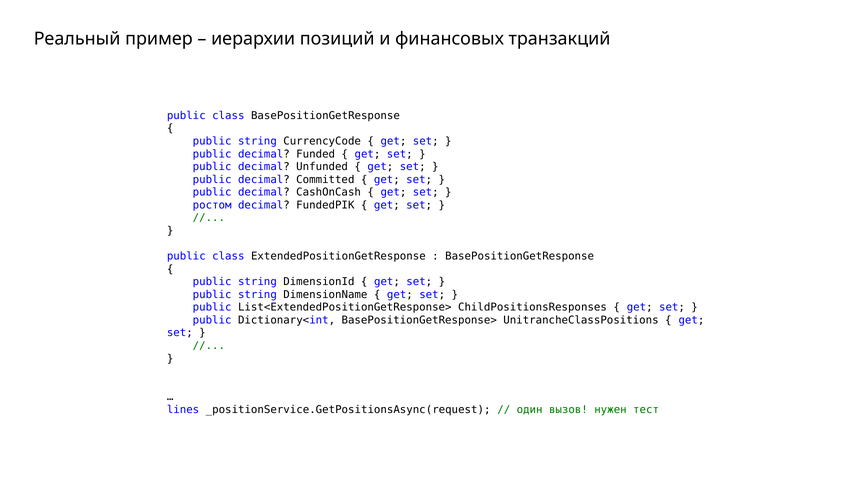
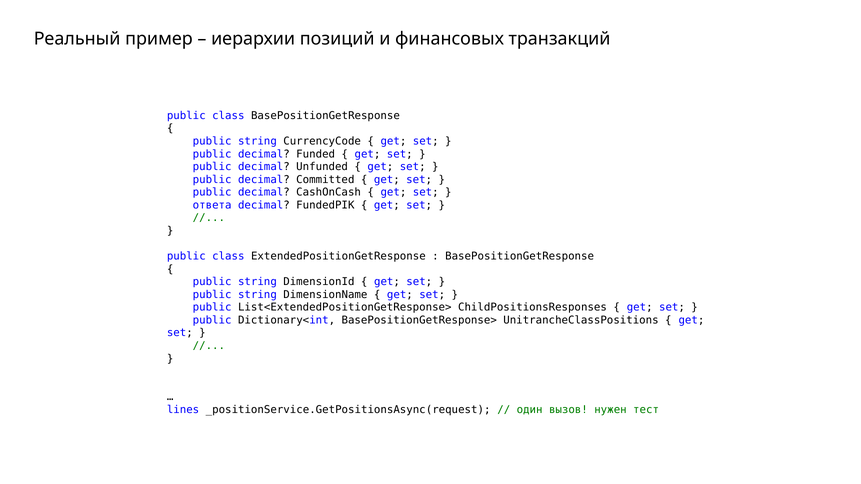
ростом: ростом -> ответа
